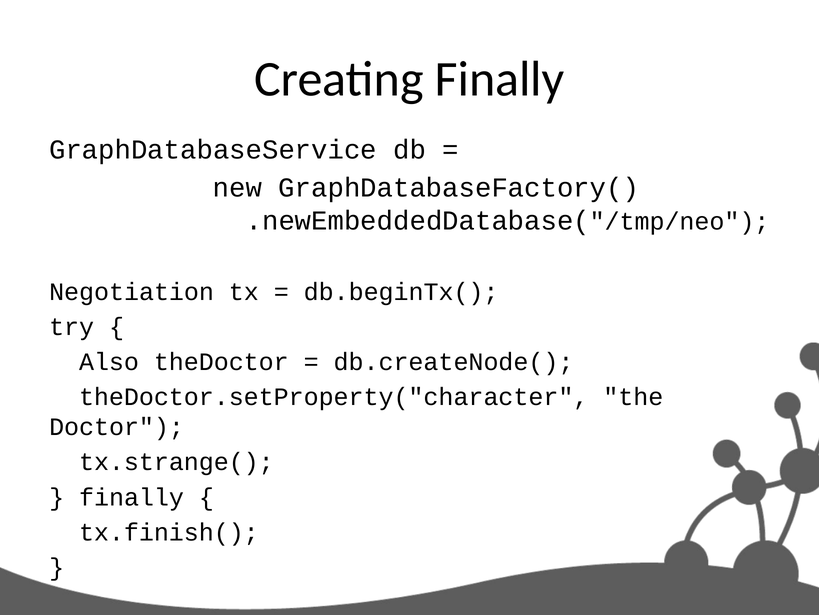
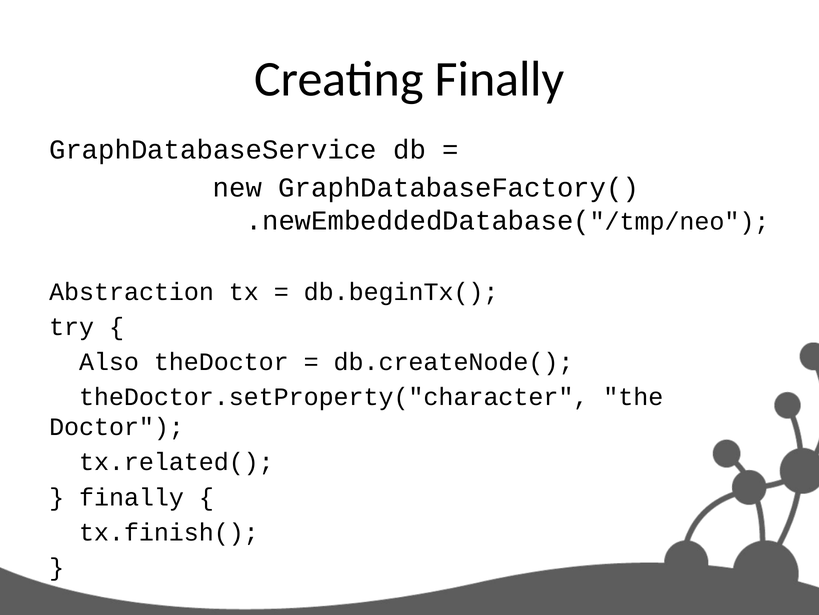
Negotiation: Negotiation -> Abstraction
tx.strange(: tx.strange( -> tx.related(
